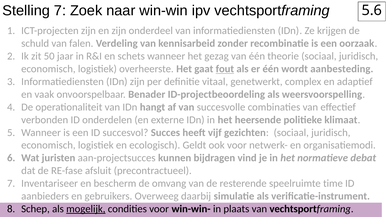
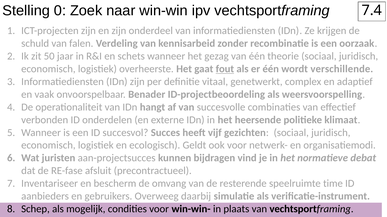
Stelling 7: 7 -> 0
5.6: 5.6 -> 7.4
aanbesteding: aanbesteding -> verschillende
mogelijk underline: present -> none
